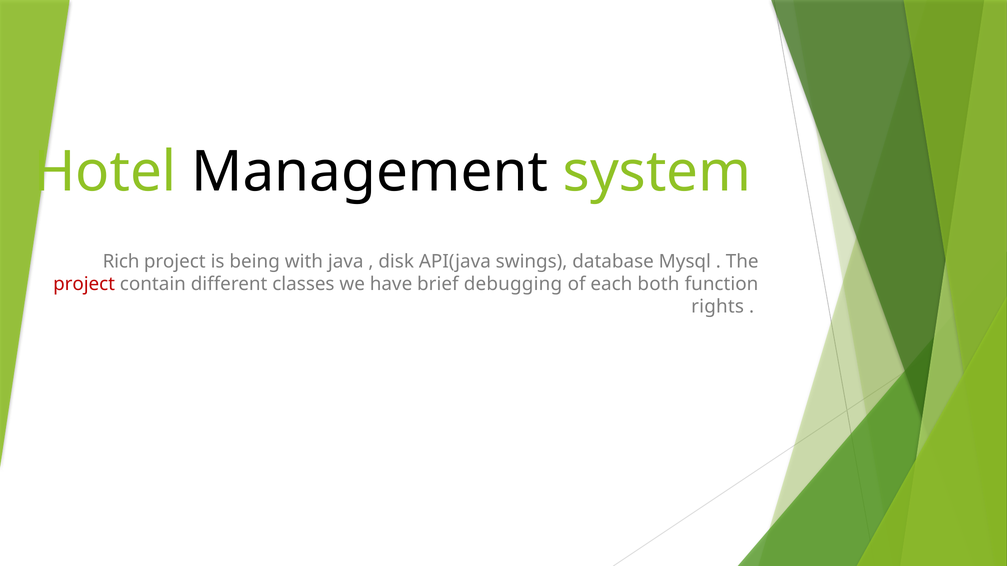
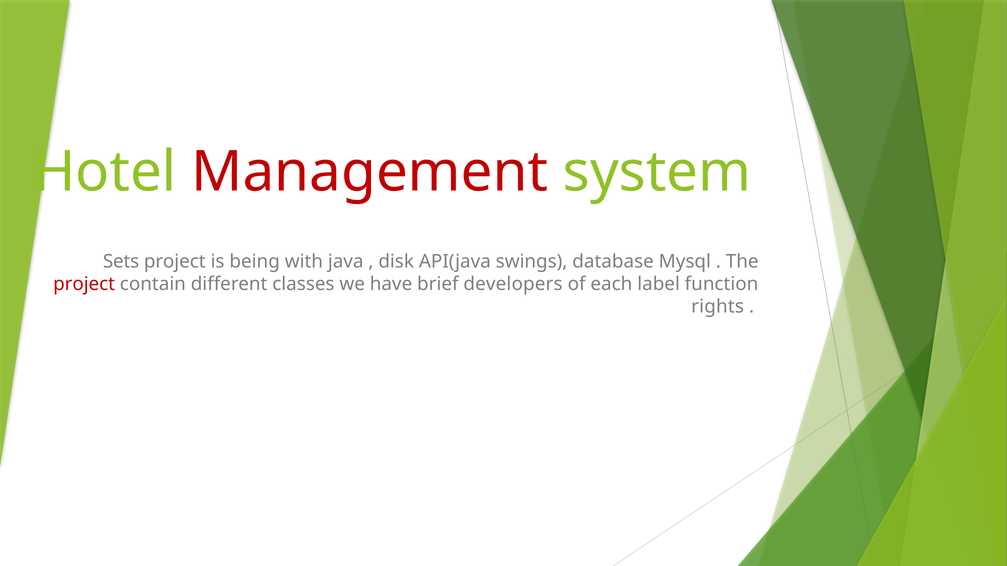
Management colour: black -> red
Rich: Rich -> Sets
debugging: debugging -> developers
both: both -> label
